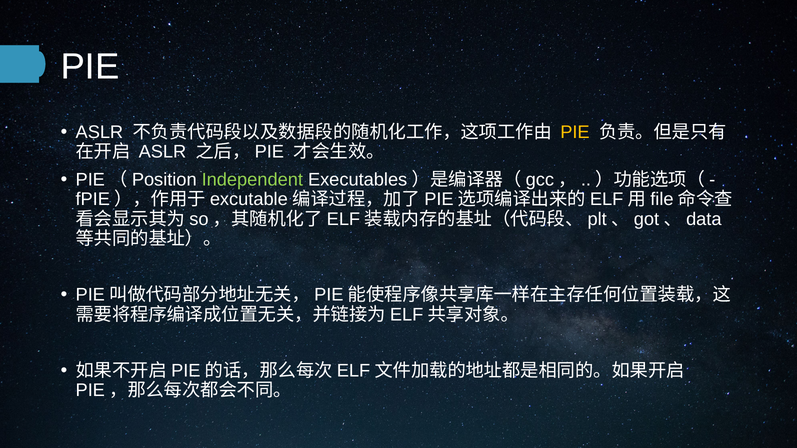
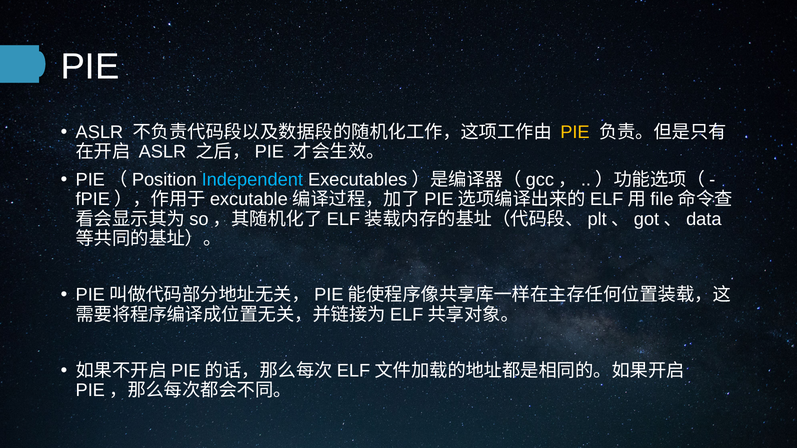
Independent colour: light green -> light blue
